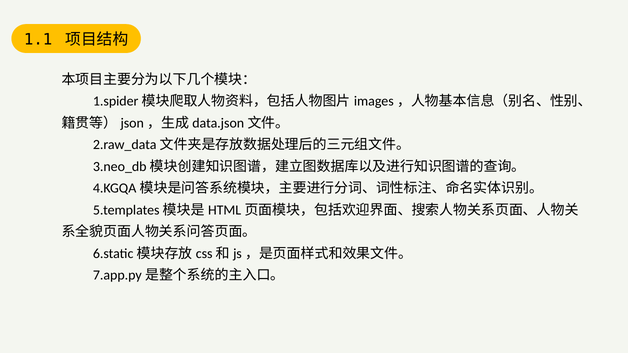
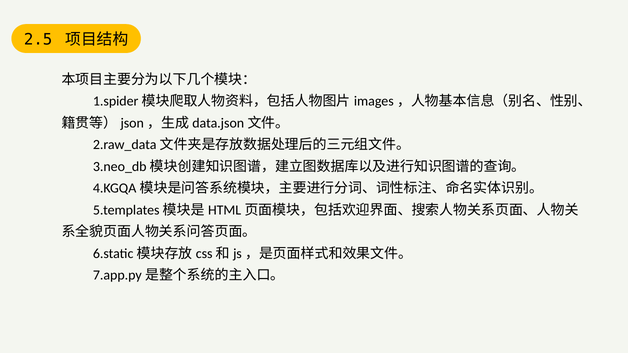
1.1: 1.1 -> 2.5
